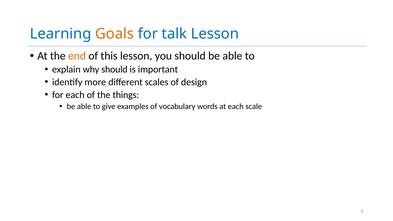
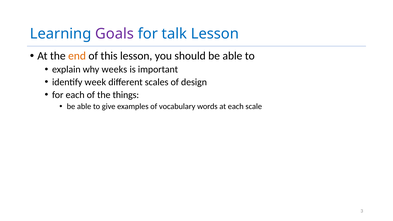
Goals colour: orange -> purple
why should: should -> weeks
more: more -> week
